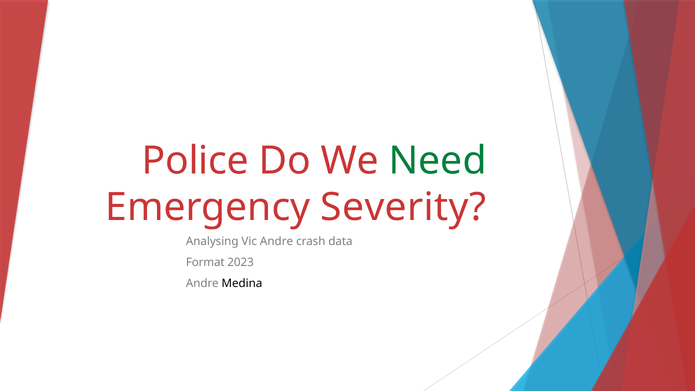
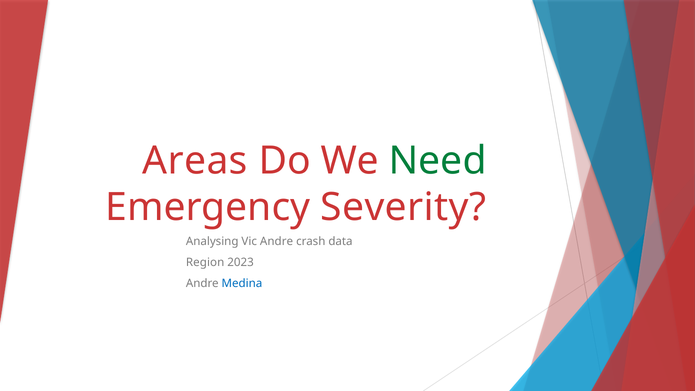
Police: Police -> Areas
Format: Format -> Region
Medina colour: black -> blue
